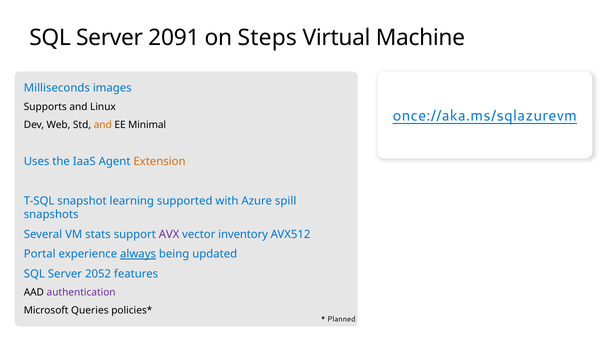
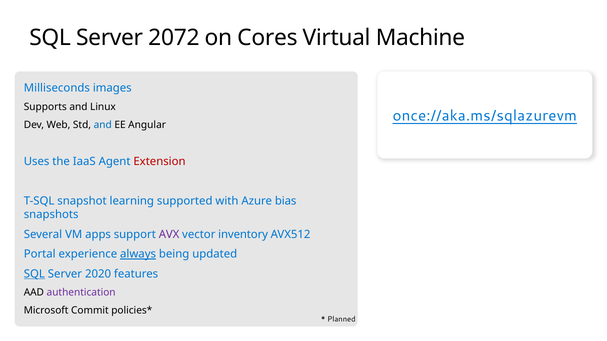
2091: 2091 -> 2072
Steps: Steps -> Cores
and at (103, 125) colour: orange -> blue
Minimal: Minimal -> Angular
Extension colour: orange -> red
spill: spill -> bias
stats: stats -> apps
SQL at (34, 274) underline: none -> present
2052: 2052 -> 2020
Queries: Queries -> Commit
